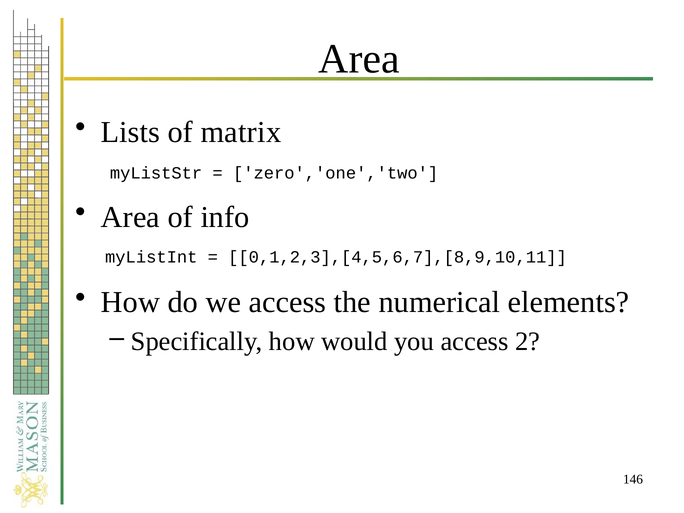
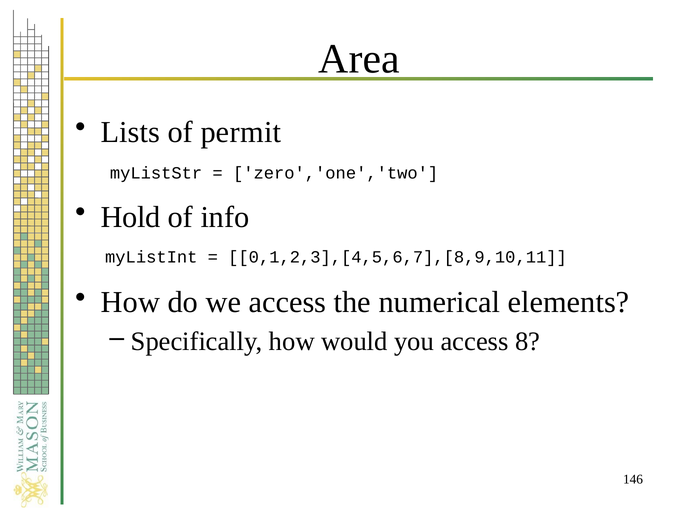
matrix: matrix -> permit
Area at (130, 217): Area -> Hold
2: 2 -> 8
